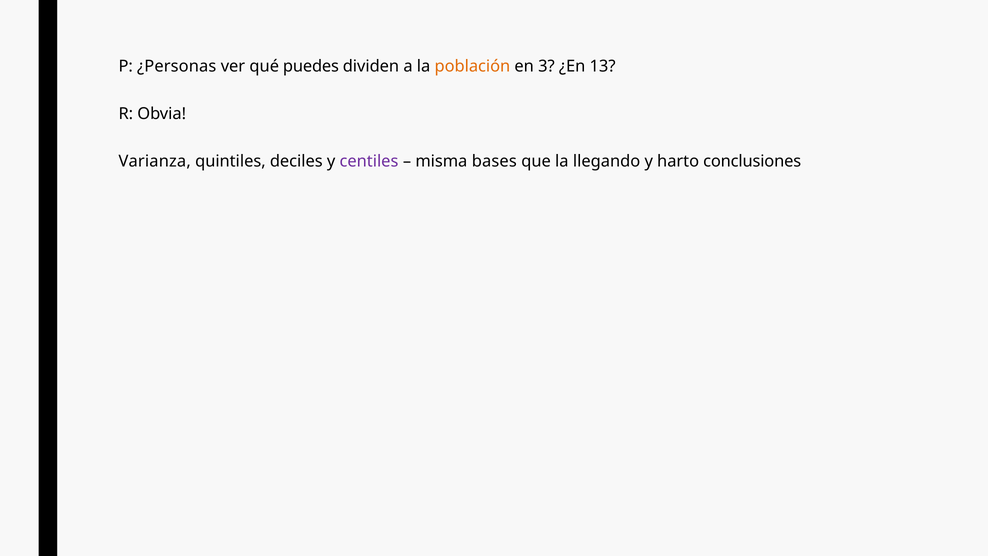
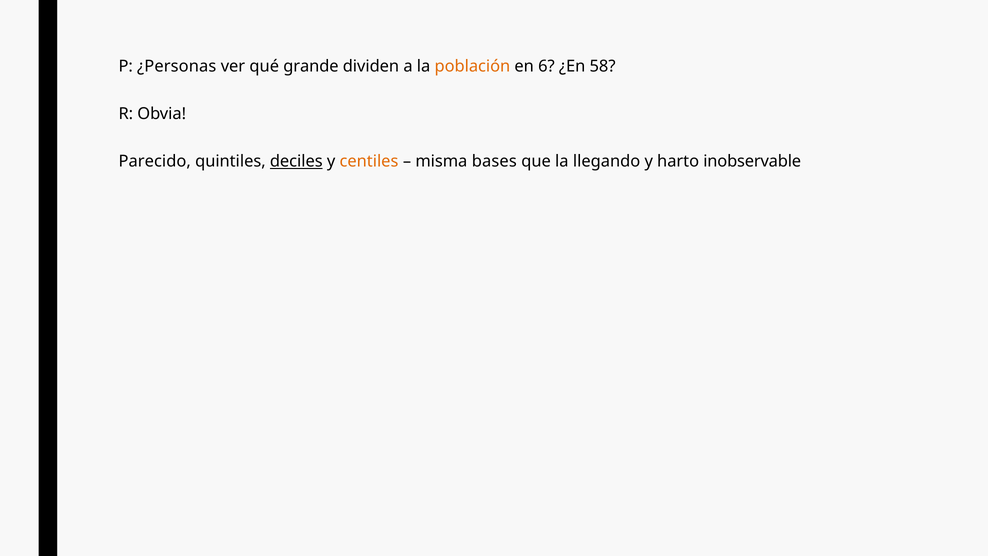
puedes: puedes -> grande
3: 3 -> 6
13: 13 -> 58
Varianza: Varianza -> Parecido
deciles underline: none -> present
centiles colour: purple -> orange
conclusiones: conclusiones -> inobservable
